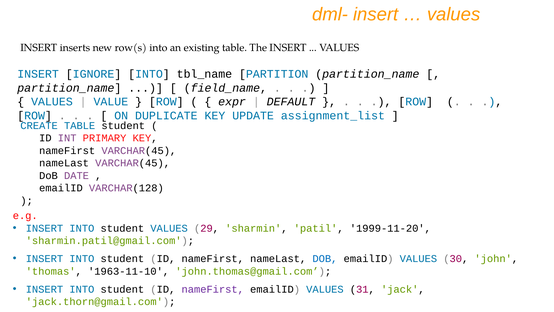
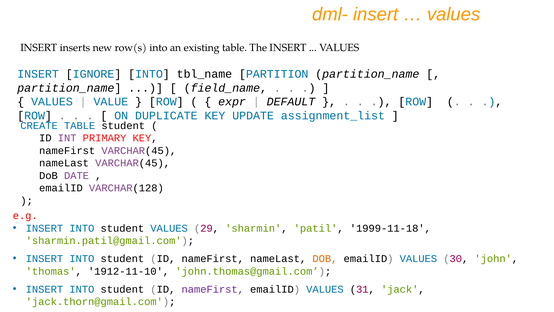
1999-11-20: 1999-11-20 -> 1999-11-18
DOB at (325, 258) colour: blue -> orange
1963-11-10: 1963-11-10 -> 1912-11-10
